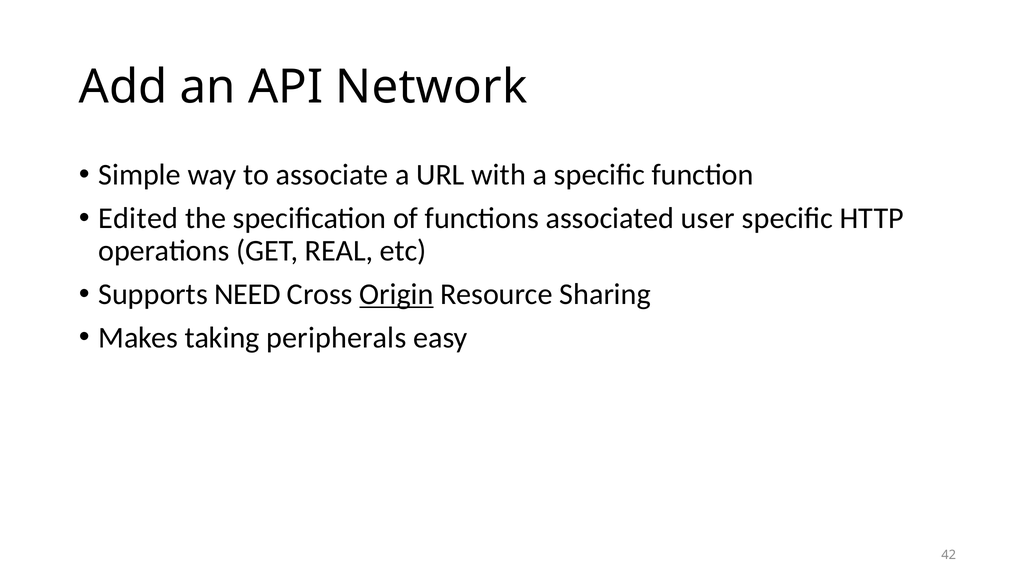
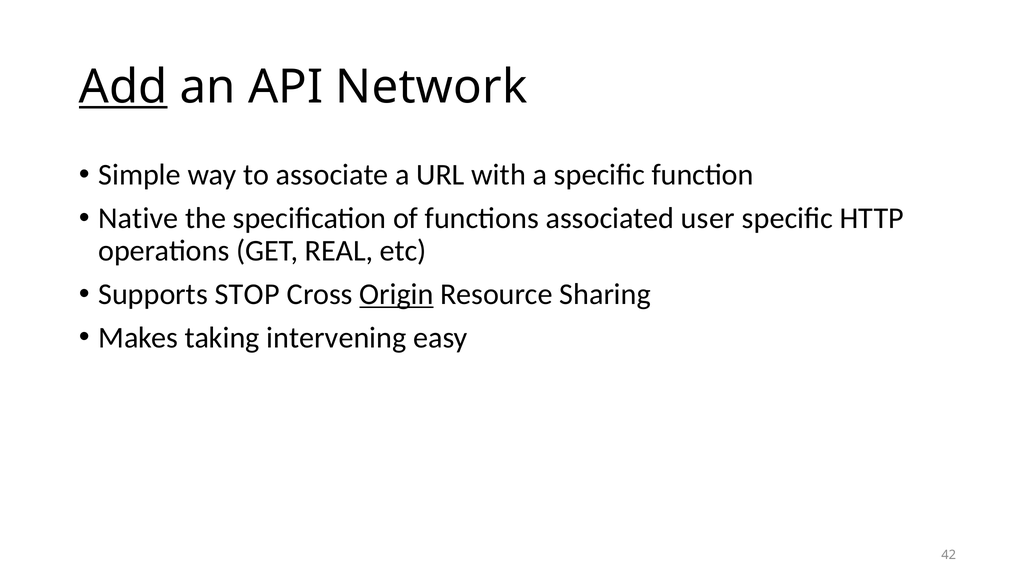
Add underline: none -> present
Edited: Edited -> Native
NEED: NEED -> STOP
peripherals: peripherals -> intervening
